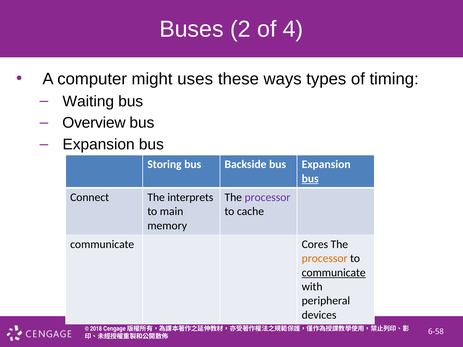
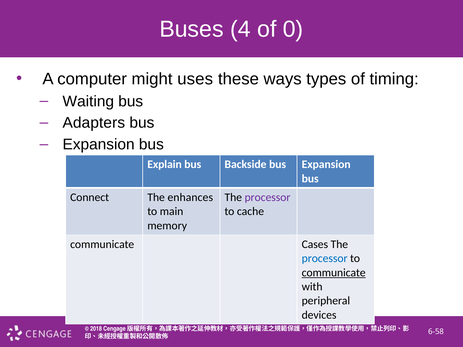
2: 2 -> 4
4: 4 -> 0
Overview: Overview -> Adapters
Storing: Storing -> Explain
bus at (310, 179) underline: present -> none
interprets: interprets -> enhances
Cores: Cores -> Cases
processor at (325, 259) colour: orange -> blue
